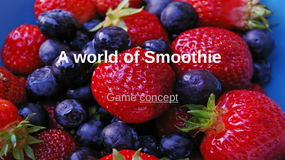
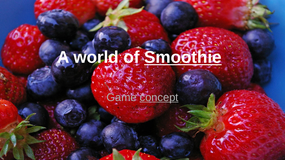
Smoothie underline: none -> present
